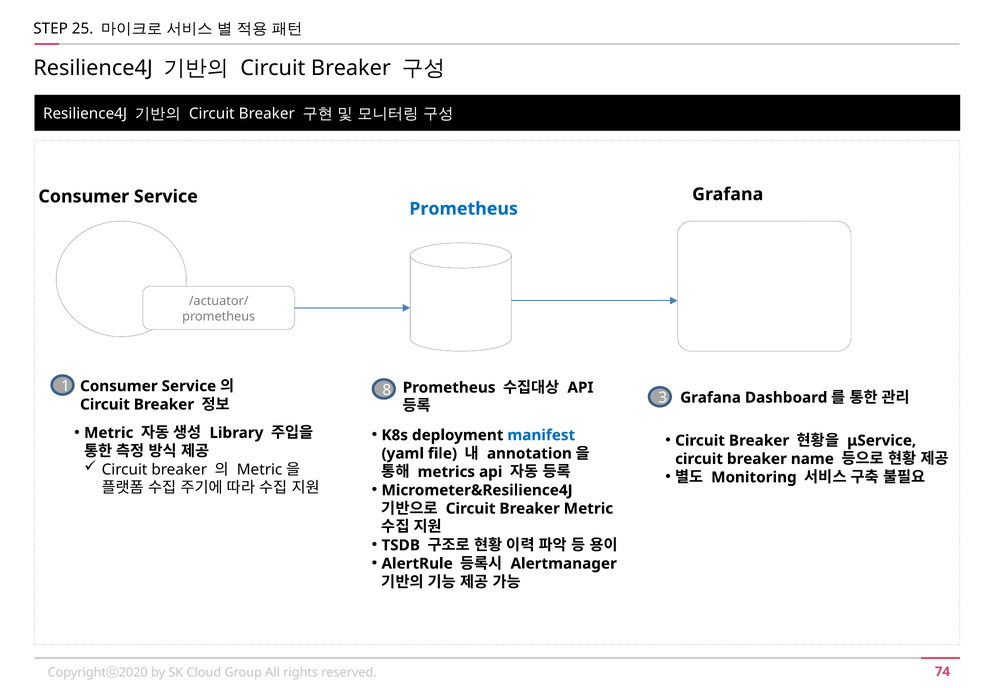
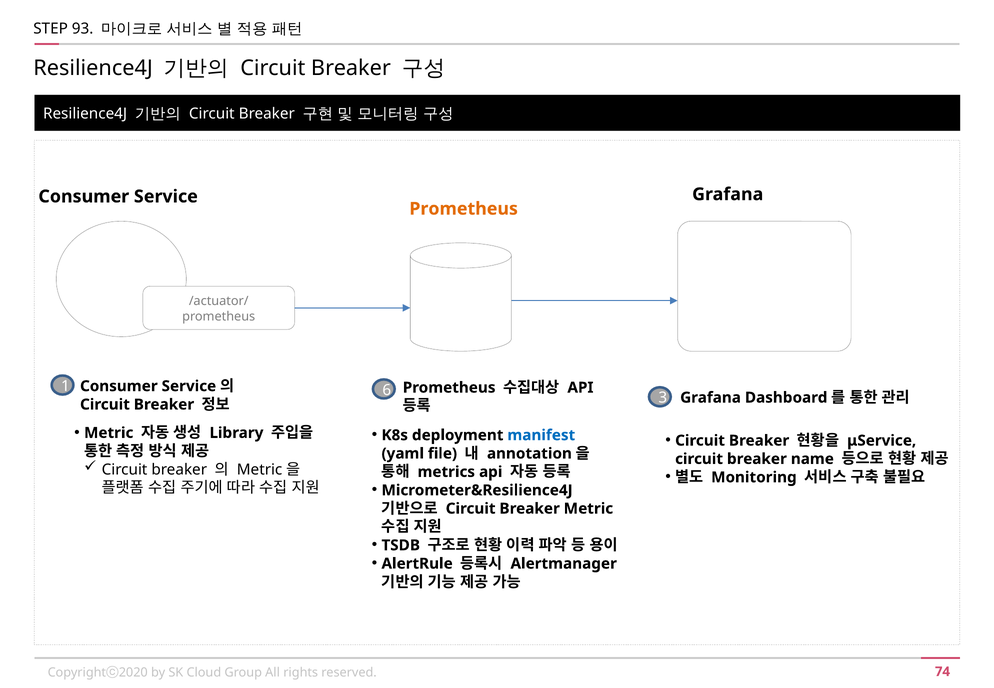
25: 25 -> 93
Prometheus at (464, 209) colour: blue -> orange
8: 8 -> 6
